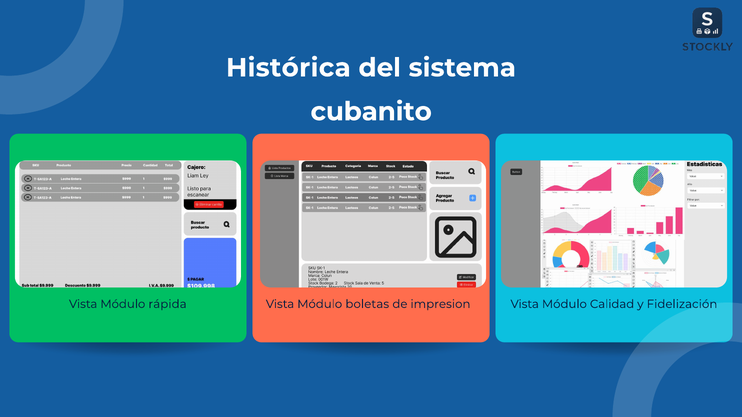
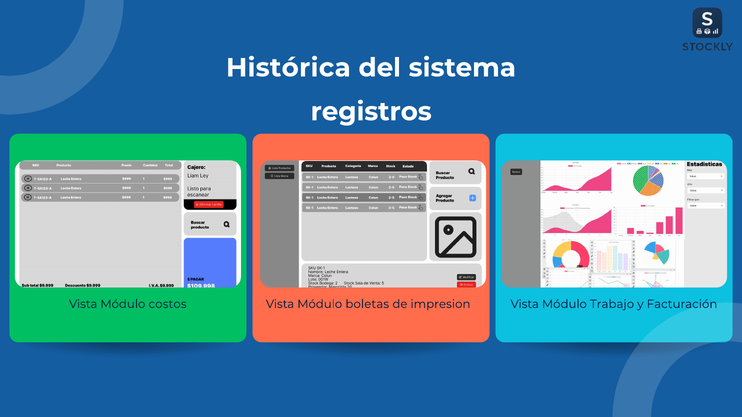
cubanito: cubanito -> registros
rápida: rápida -> costos
Calidad: Calidad -> Trabajo
Fidelización: Fidelización -> Facturación
